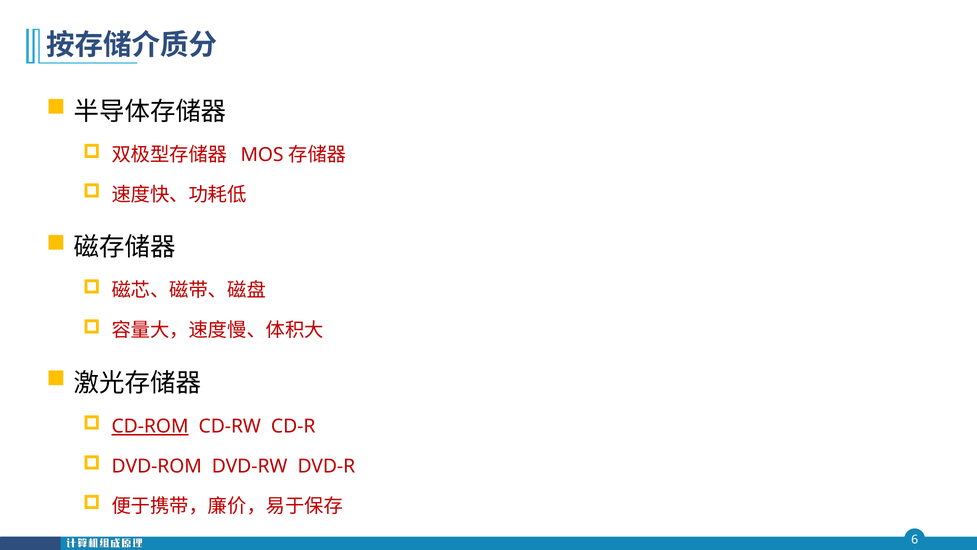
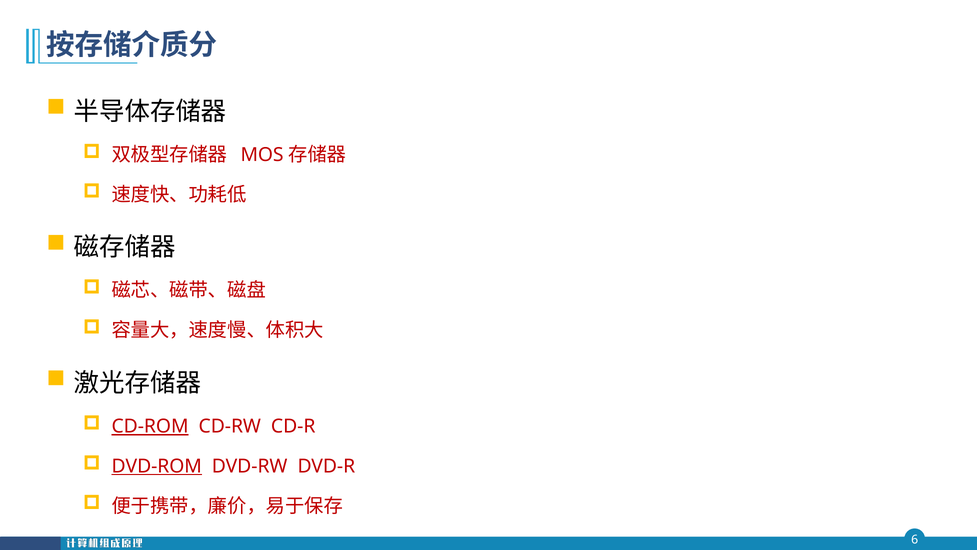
DVD-ROM underline: none -> present
